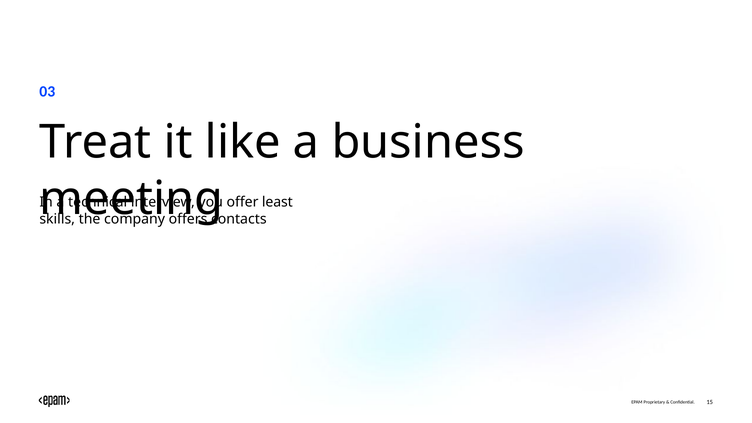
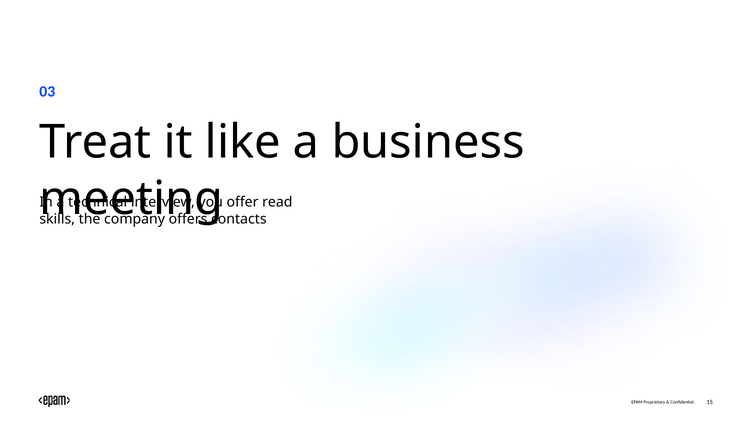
least: least -> read
